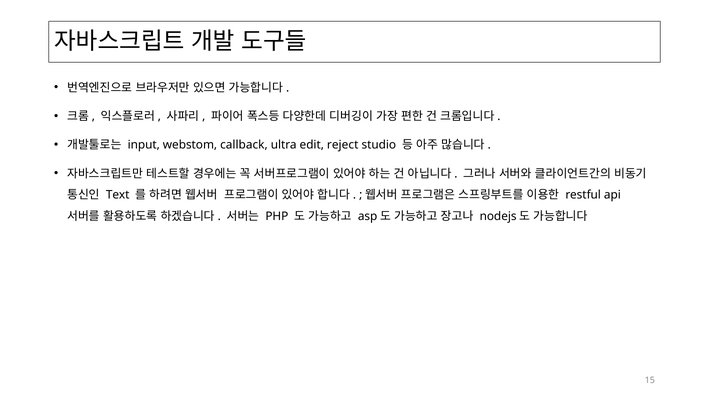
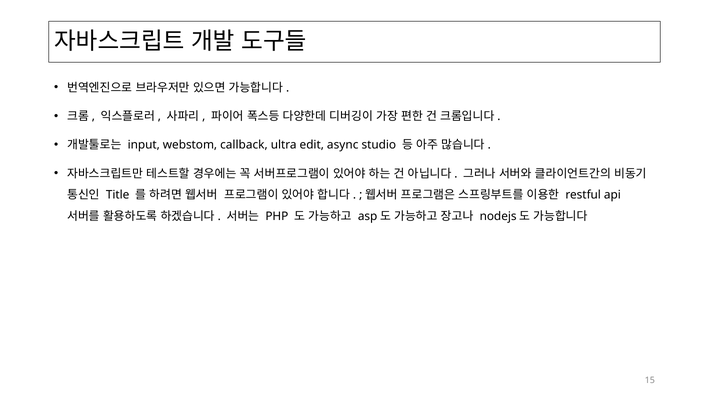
reject: reject -> async
Text: Text -> Title
